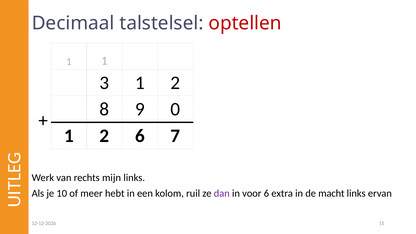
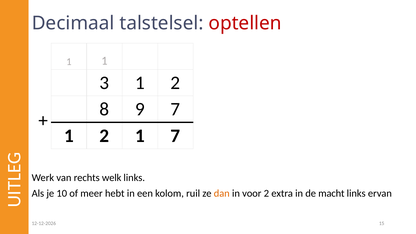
9 0: 0 -> 7
2 6: 6 -> 1
mijn: mijn -> welk
dan colour: purple -> orange
voor 6: 6 -> 2
